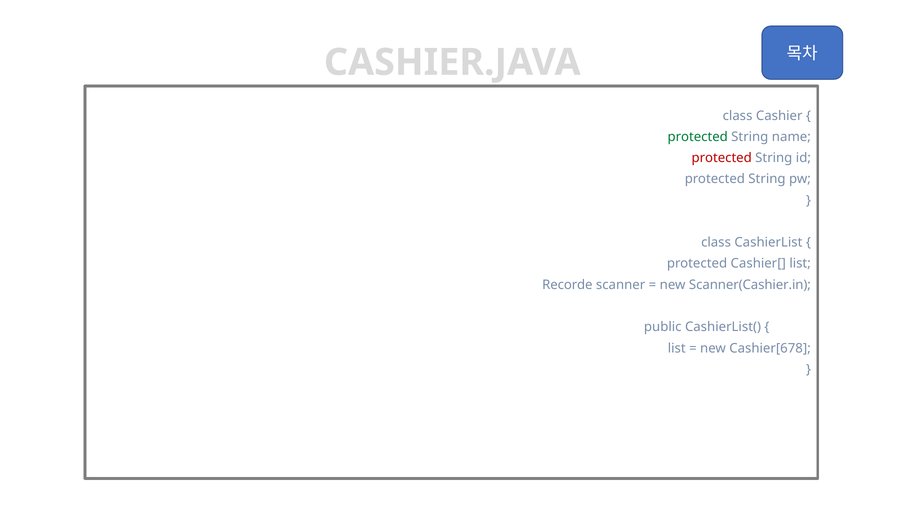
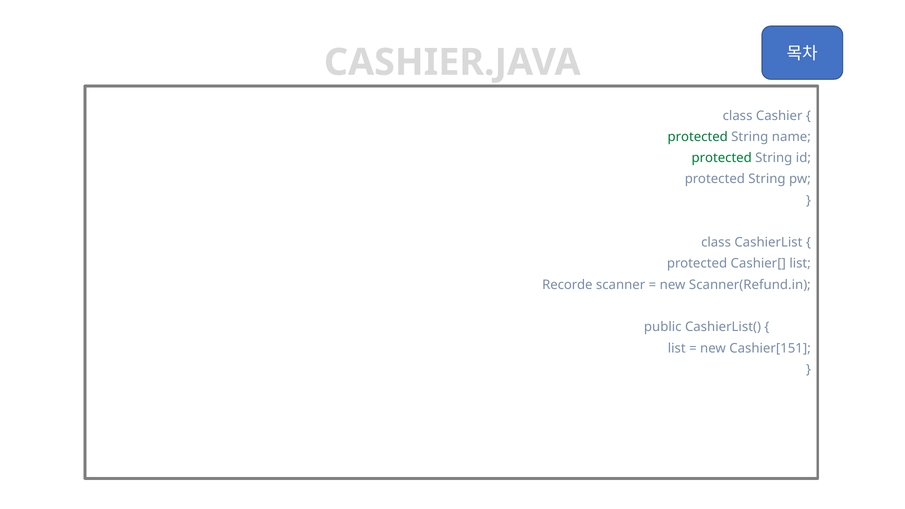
protected at (722, 158) colour: red -> green
Scanner(Cashier.in: Scanner(Cashier.in -> Scanner(Refund.in
Cashier[678: Cashier[678 -> Cashier[151
